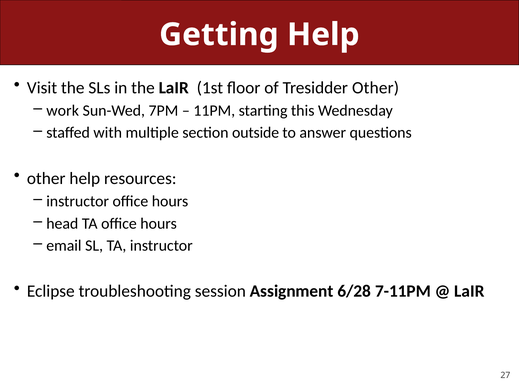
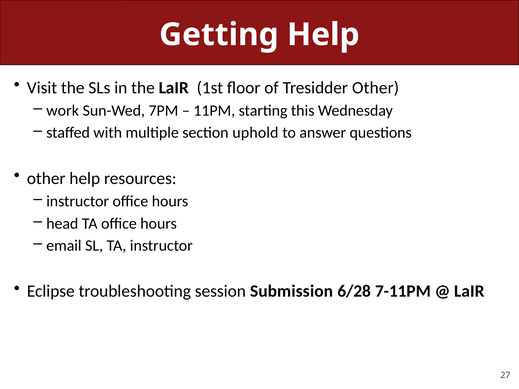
outside: outside -> uphold
Assignment: Assignment -> Submission
